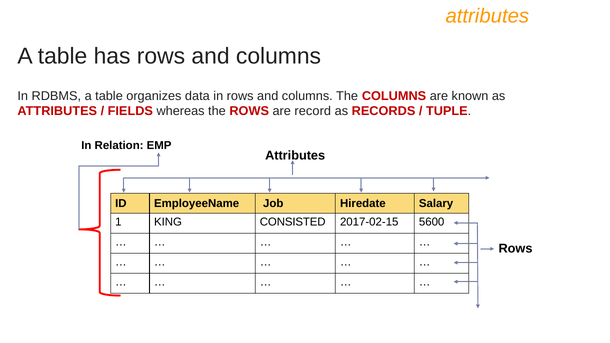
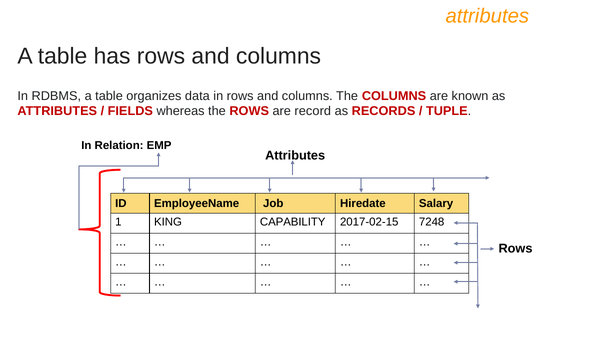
CONSISTED: CONSISTED -> CAPABILITY
5600: 5600 -> 7248
